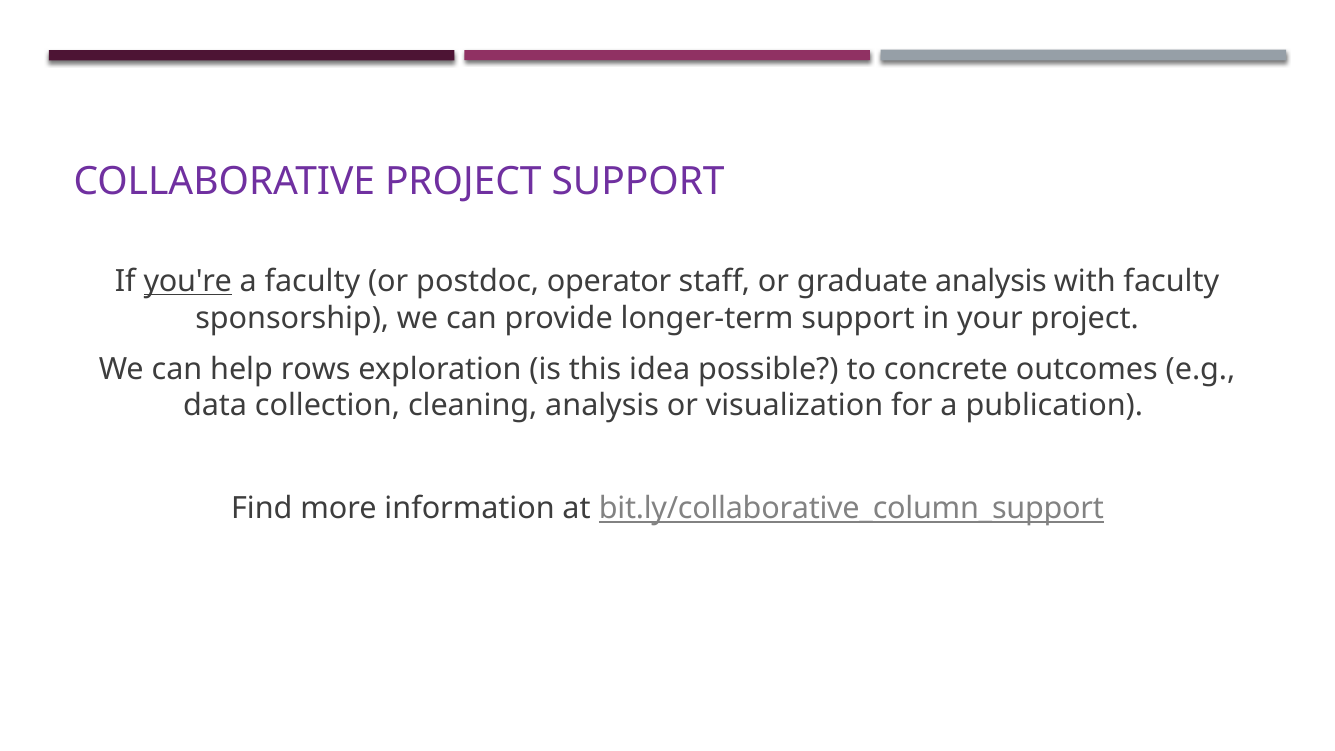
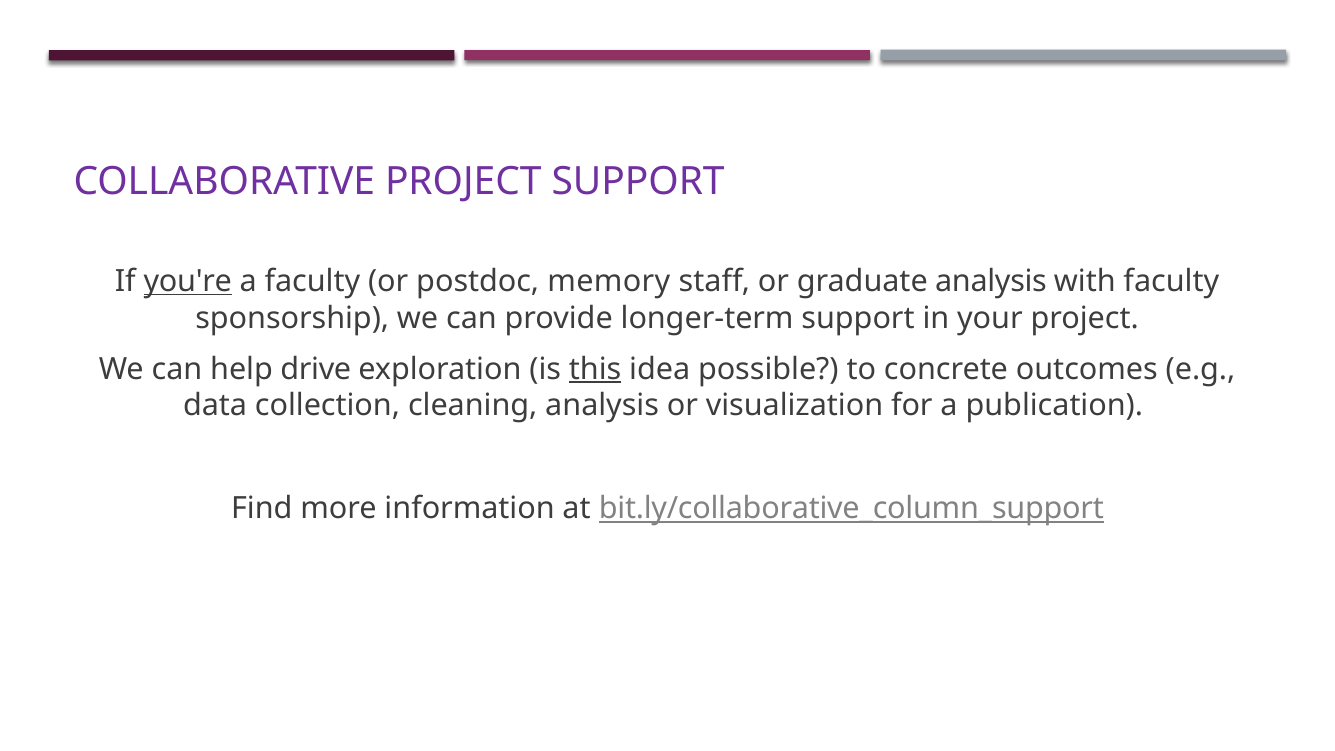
operator: operator -> memory
rows: rows -> drive
this underline: none -> present
